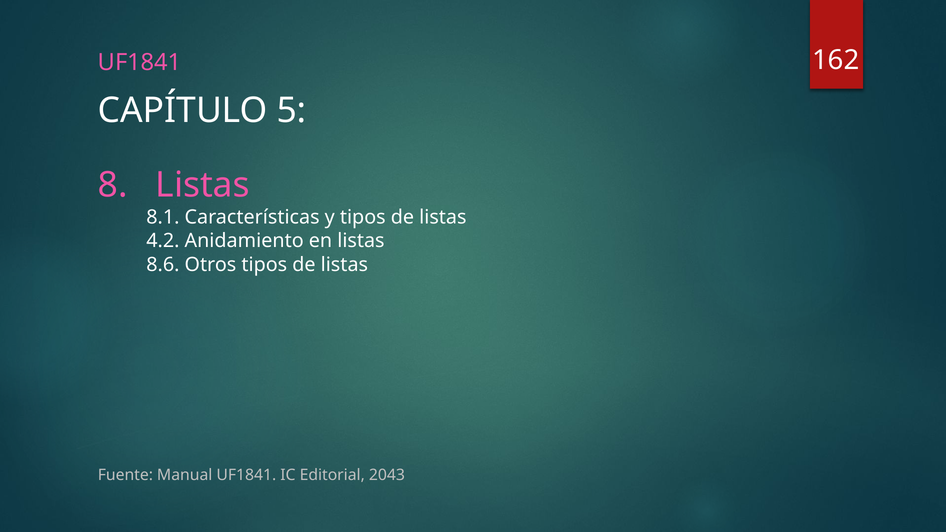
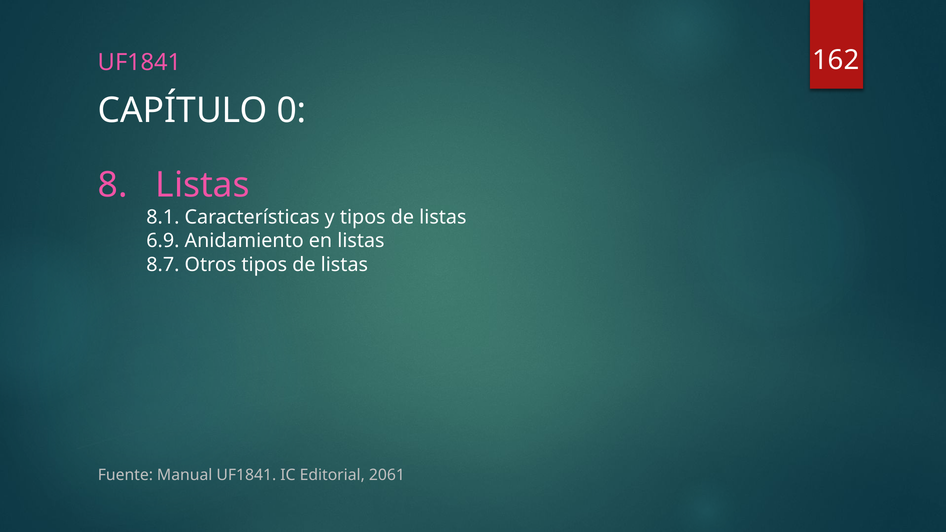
5: 5 -> 0
4.2: 4.2 -> 6.9
8.6: 8.6 -> 8.7
2043: 2043 -> 2061
